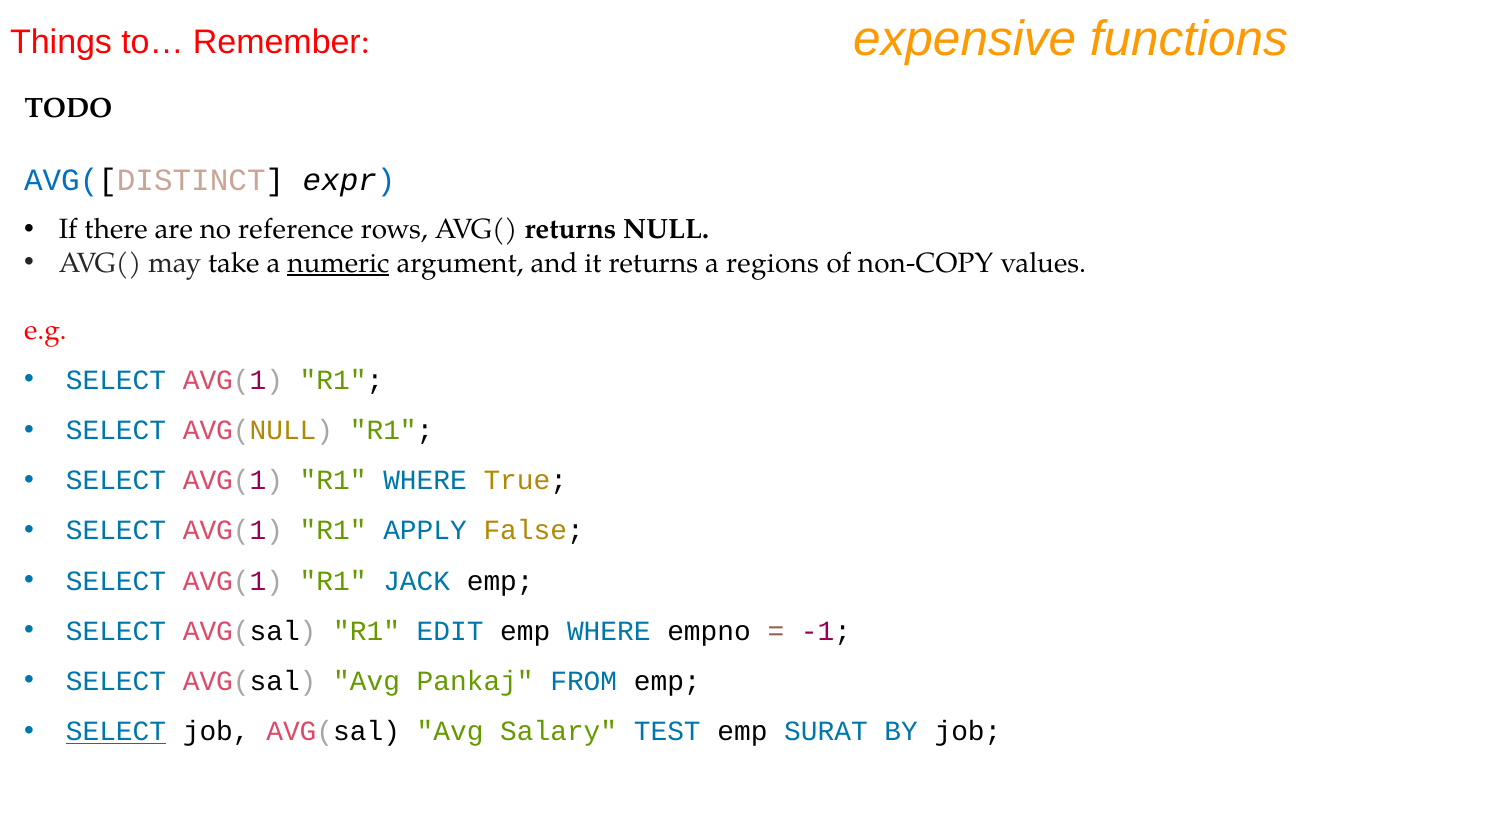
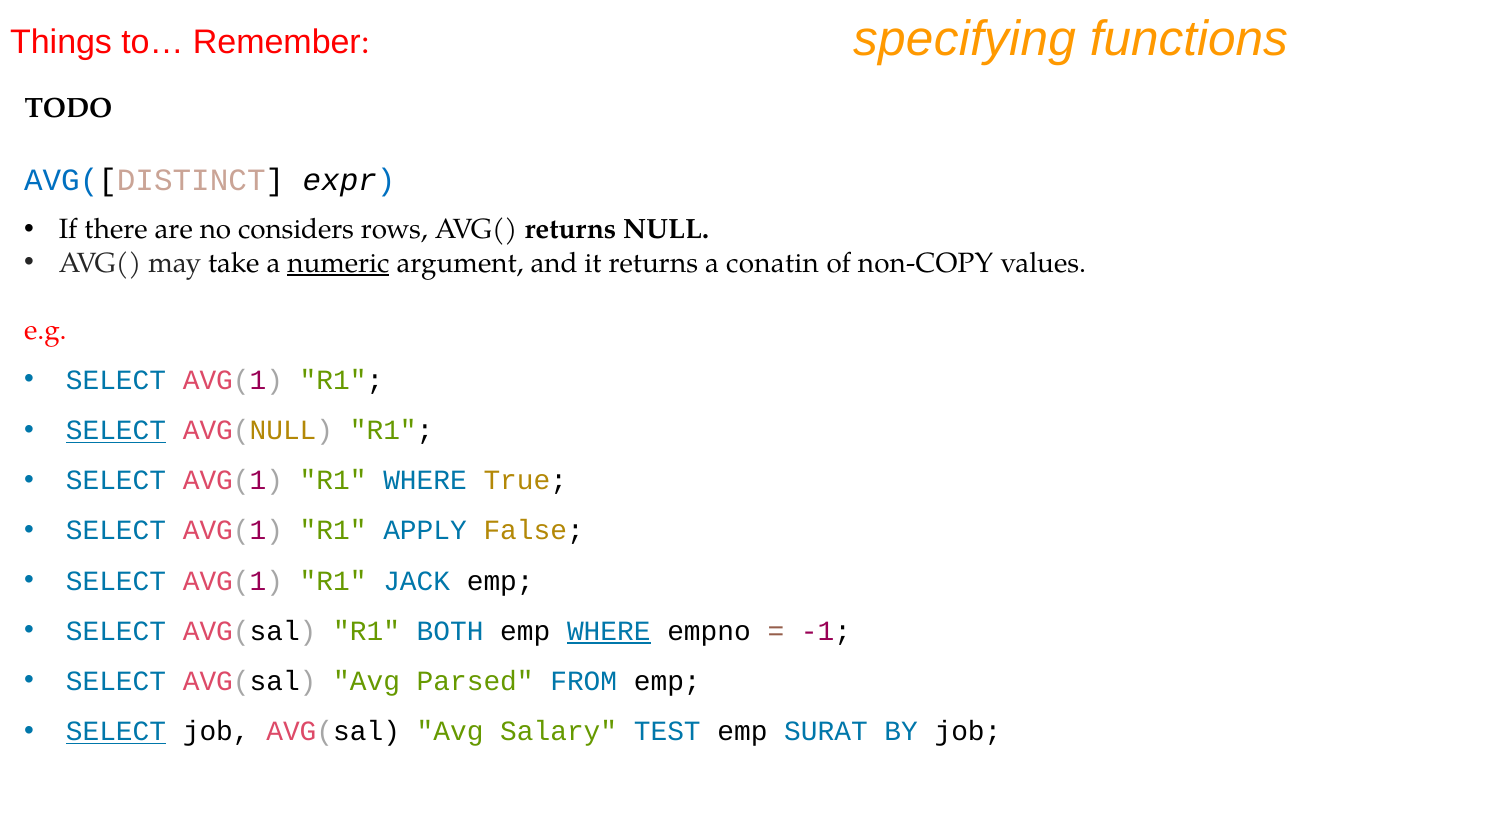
expensive: expensive -> specifying
reference: reference -> considers
regions: regions -> conatin
SELECT at (116, 430) underline: none -> present
EDIT: EDIT -> BOTH
WHERE at (609, 631) underline: none -> present
Pankaj: Pankaj -> Parsed
